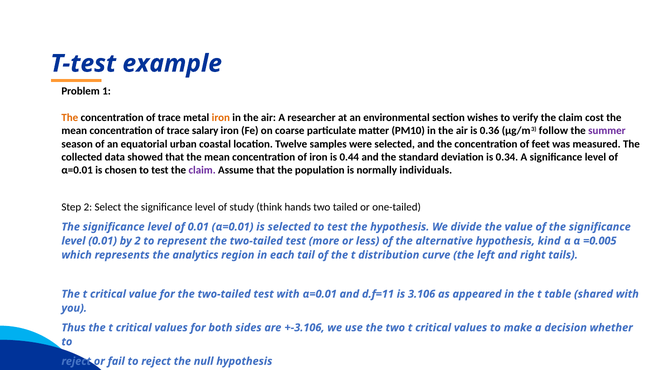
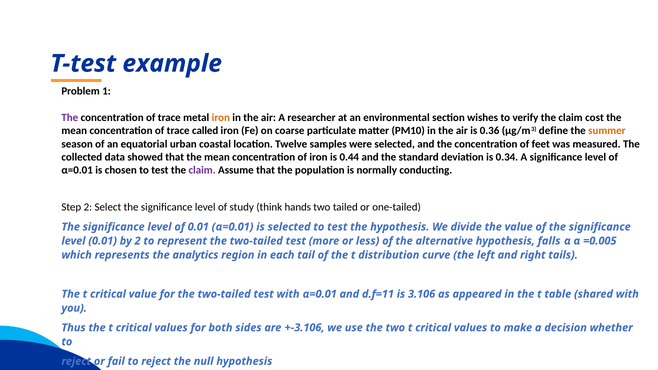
The at (70, 118) colour: orange -> purple
salary: salary -> called
follow: follow -> define
summer colour: purple -> orange
individuals: individuals -> conducting
kind: kind -> falls
